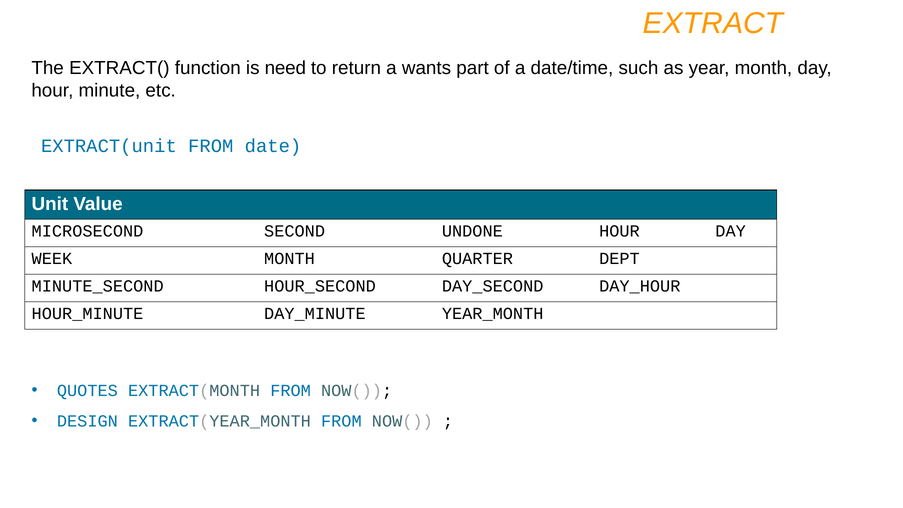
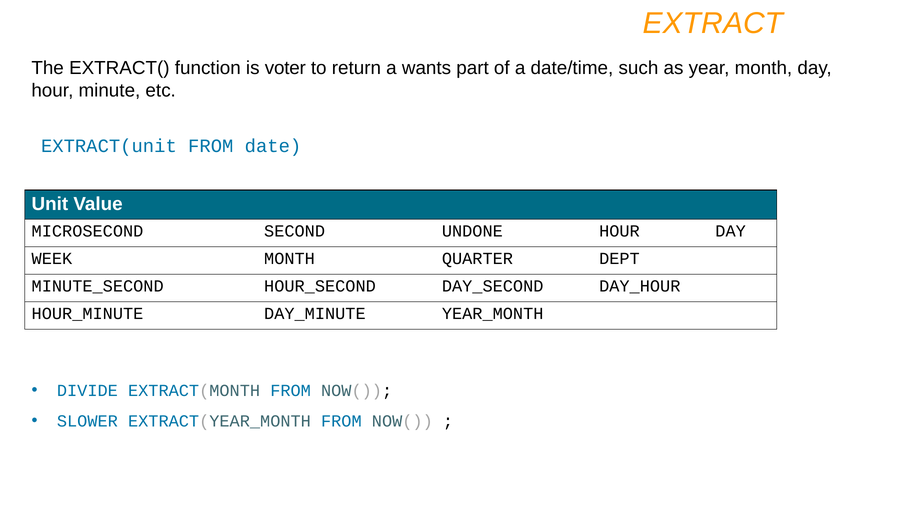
need: need -> voter
QUOTES: QUOTES -> DIVIDE
DESIGN: DESIGN -> SLOWER
